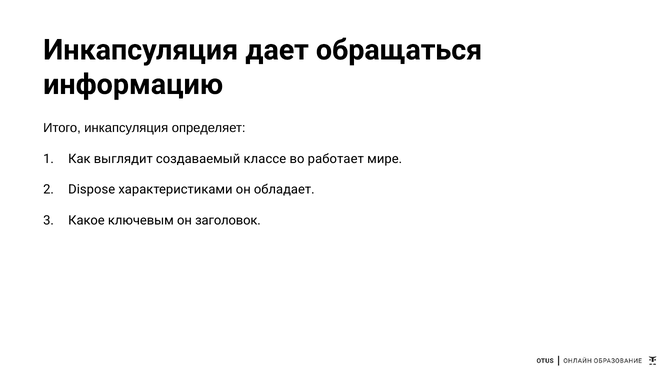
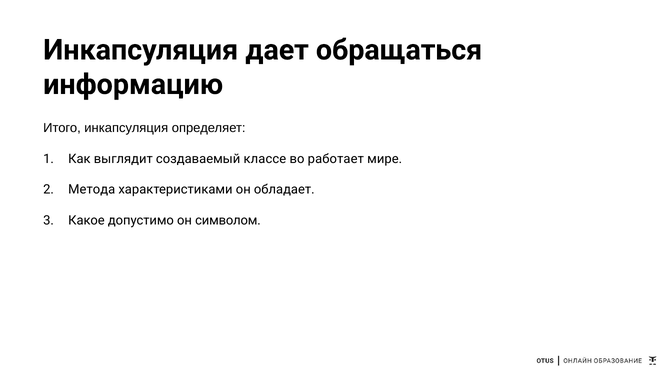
Dispose: Dispose -> Метода
ключевым: ключевым -> допустимо
заголовок: заголовок -> символом
